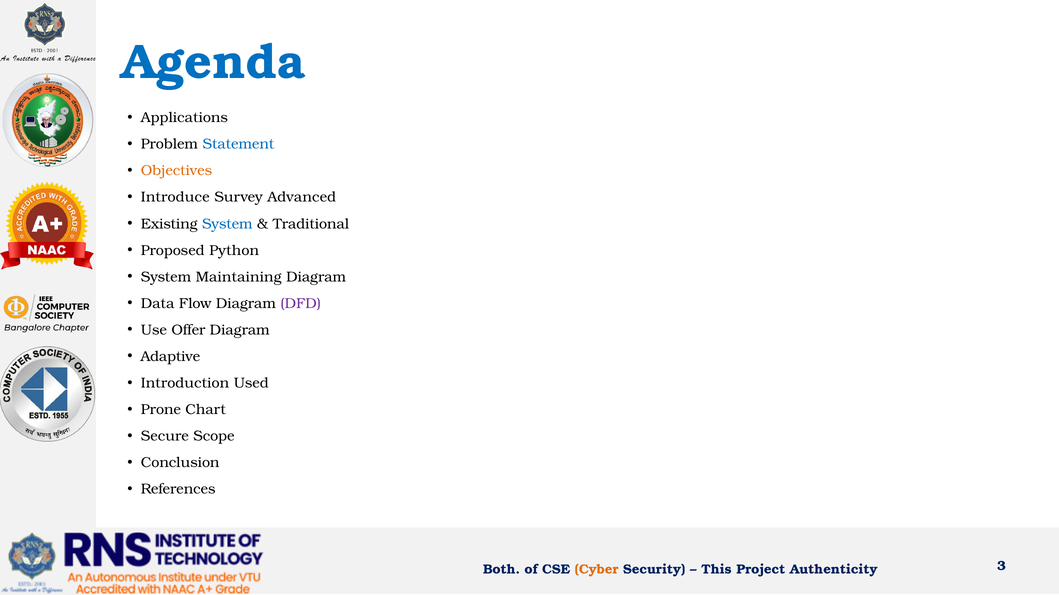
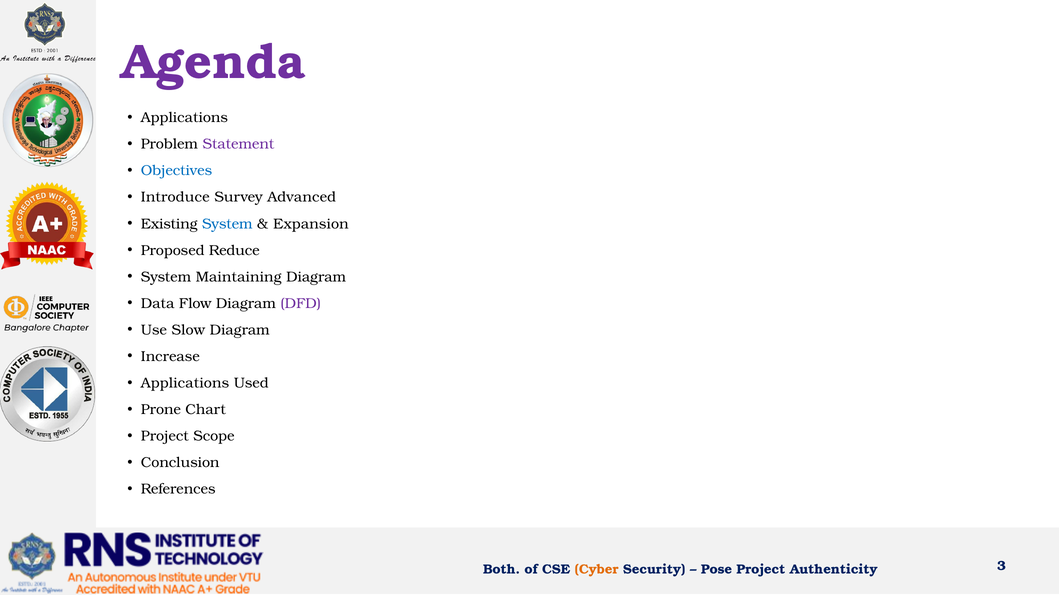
Agenda colour: blue -> purple
Statement colour: blue -> purple
Objectives colour: orange -> blue
Traditional: Traditional -> Expansion
Python: Python -> Reduce
Offer: Offer -> Slow
Adaptive: Adaptive -> Increase
Introduction at (185, 383): Introduction -> Applications
Secure at (165, 436): Secure -> Project
This: This -> Pose
